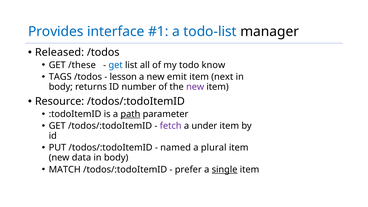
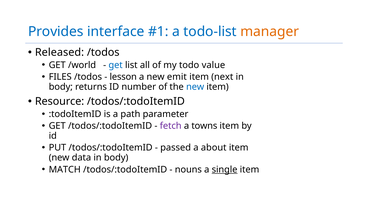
manager colour: black -> orange
/these: /these -> /world
know: know -> value
TAGS: TAGS -> FILES
new at (195, 87) colour: purple -> blue
path underline: present -> none
under: under -> towns
named: named -> passed
plural: plural -> about
prefer: prefer -> nouns
